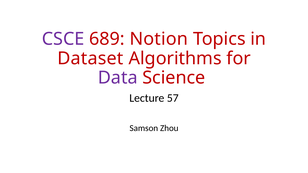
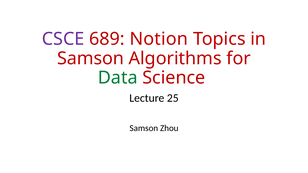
Dataset at (90, 59): Dataset -> Samson
Data colour: purple -> green
57: 57 -> 25
